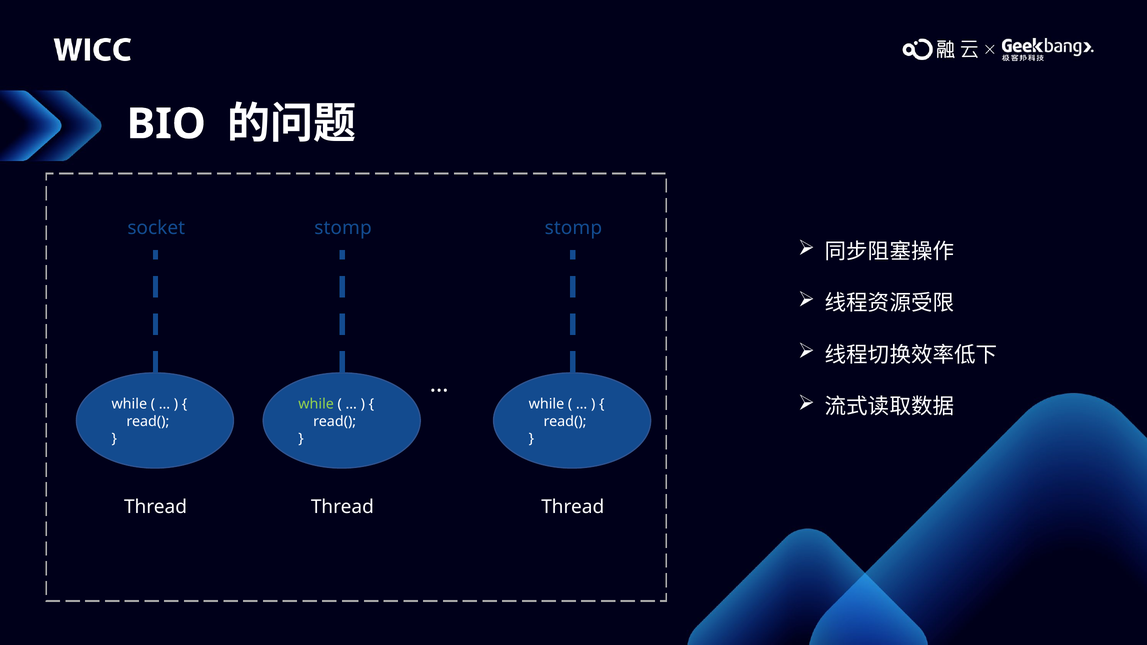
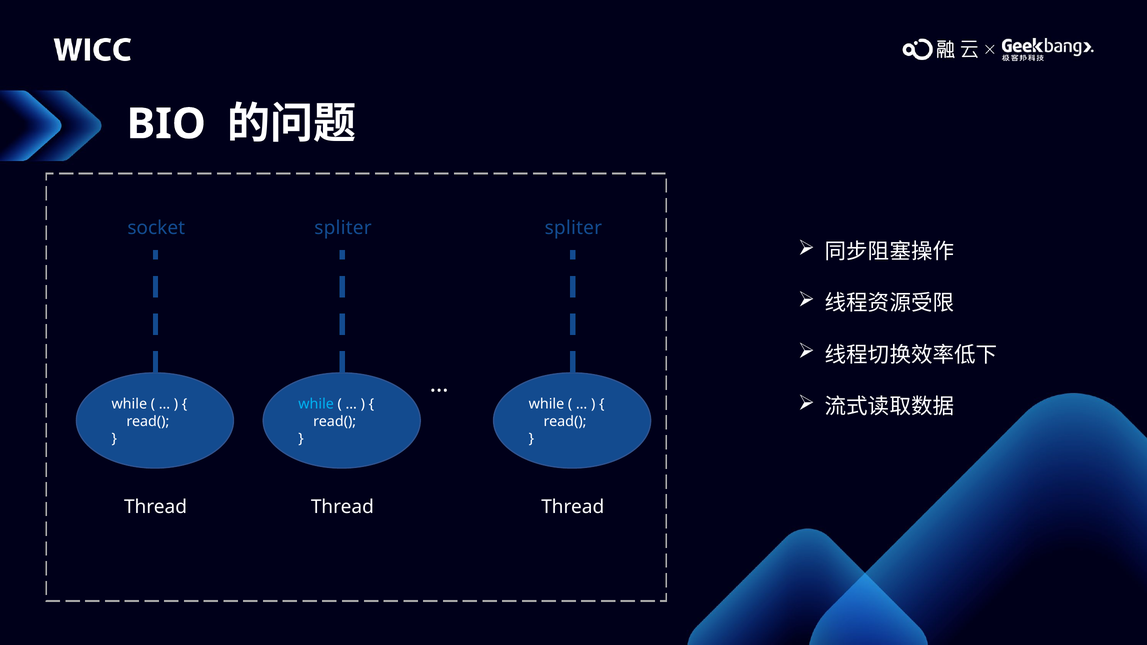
stomp at (343, 228): stomp -> spliter
stomp at (573, 228): stomp -> spliter
while at (316, 404) colour: light green -> light blue
